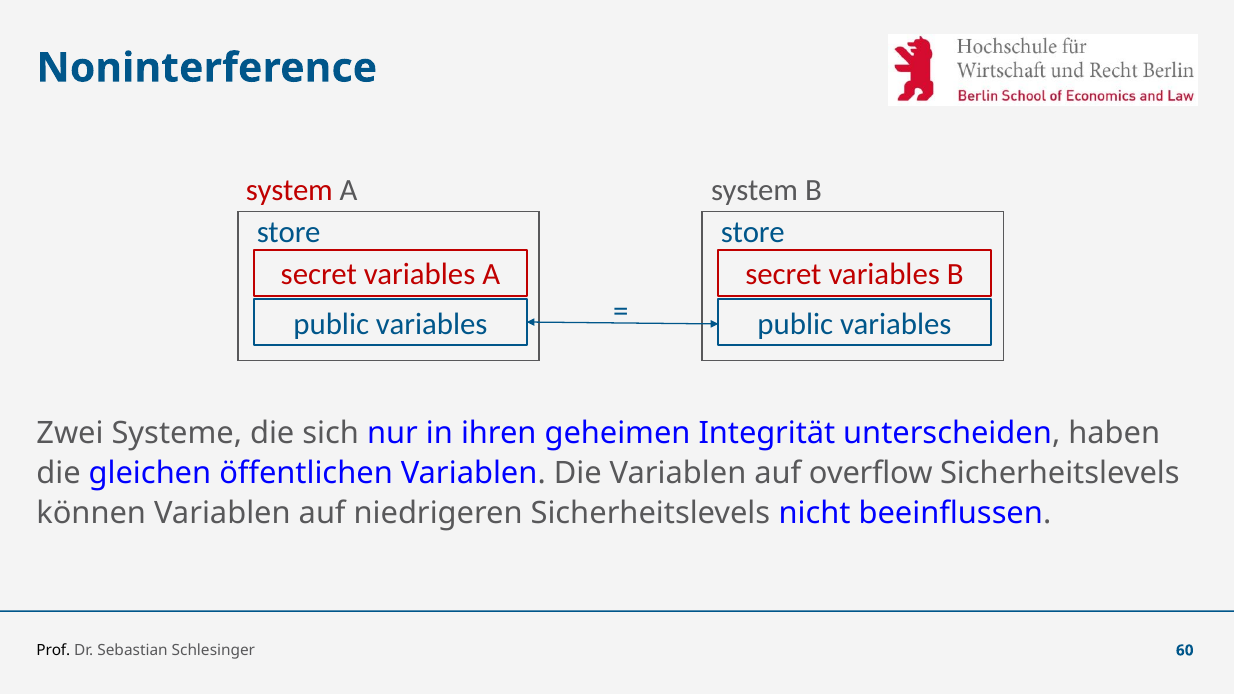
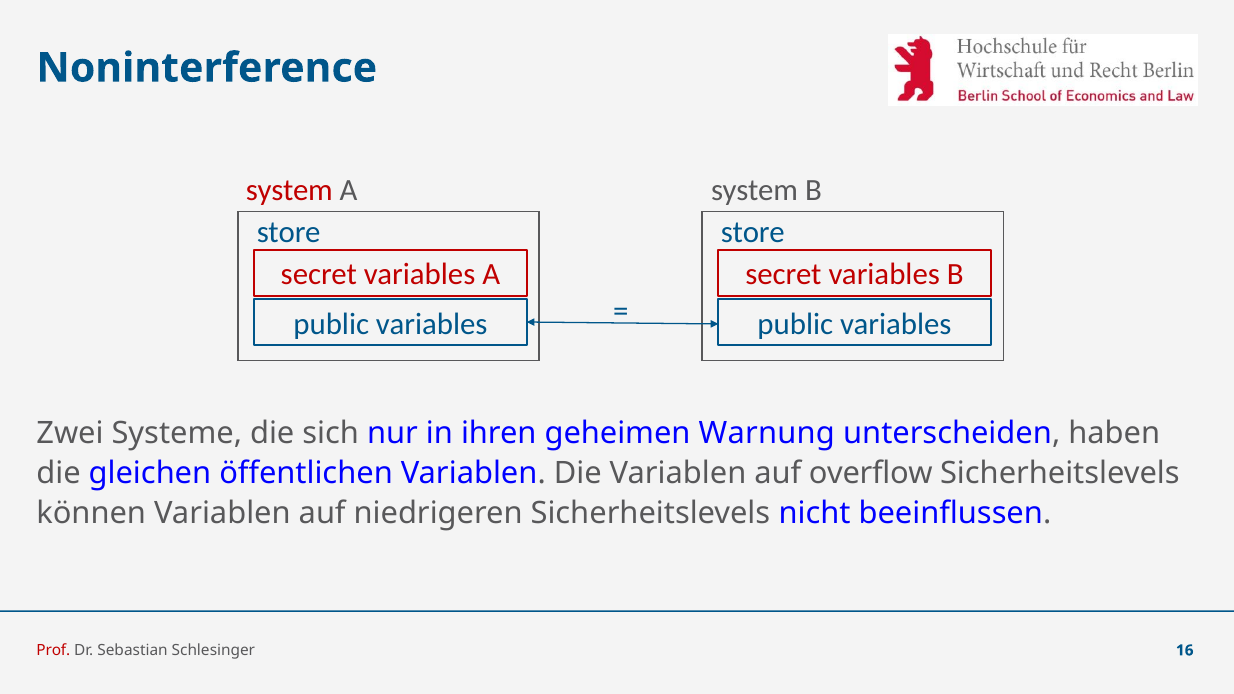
Integrität: Integrität -> Warnung
Prof colour: black -> red
60: 60 -> 16
